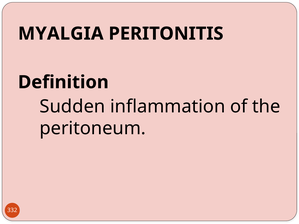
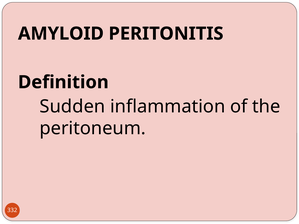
MYALGIA: MYALGIA -> AMYLOID
